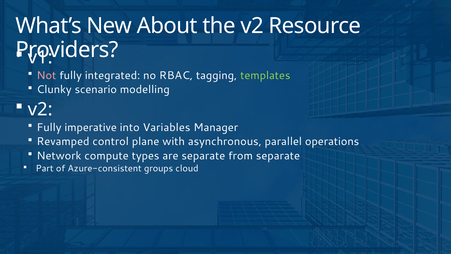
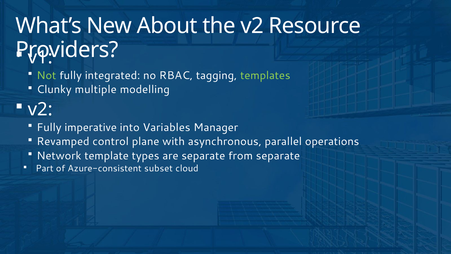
Not colour: pink -> light green
scenario: scenario -> multiple
compute: compute -> template
groups: groups -> subset
